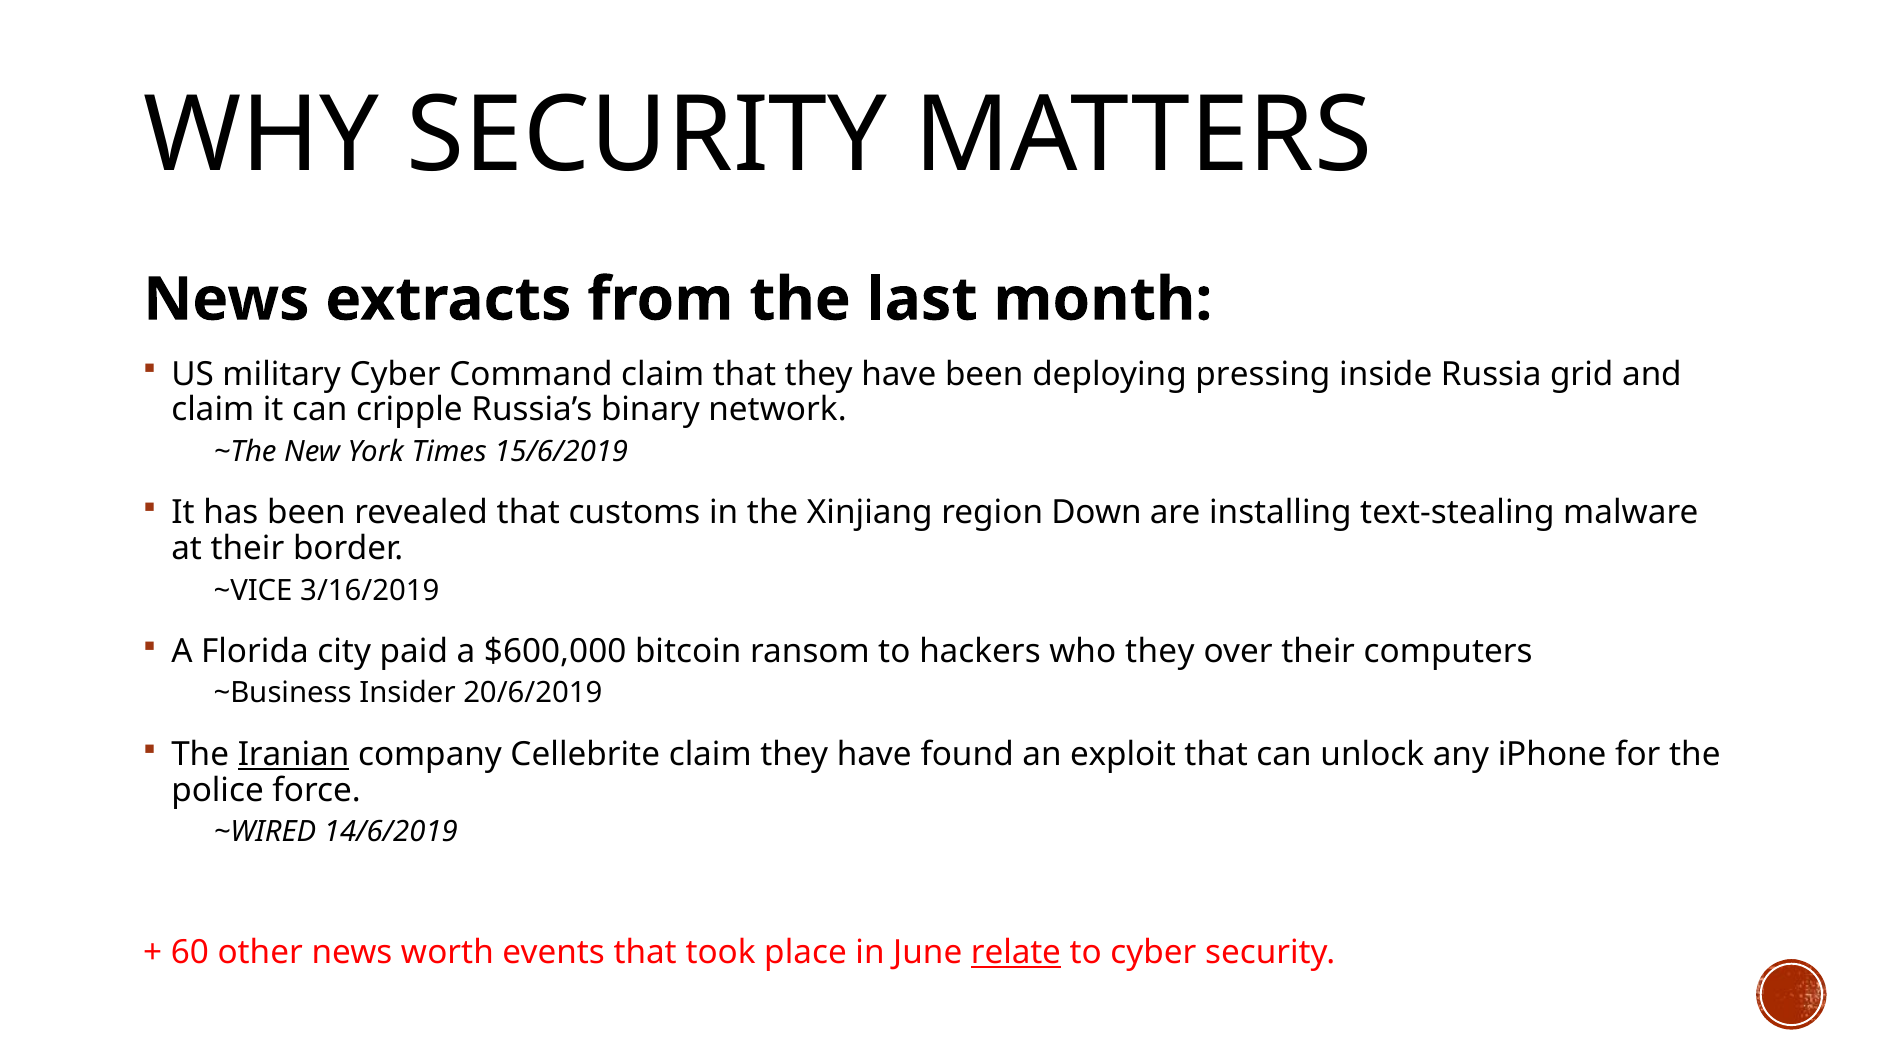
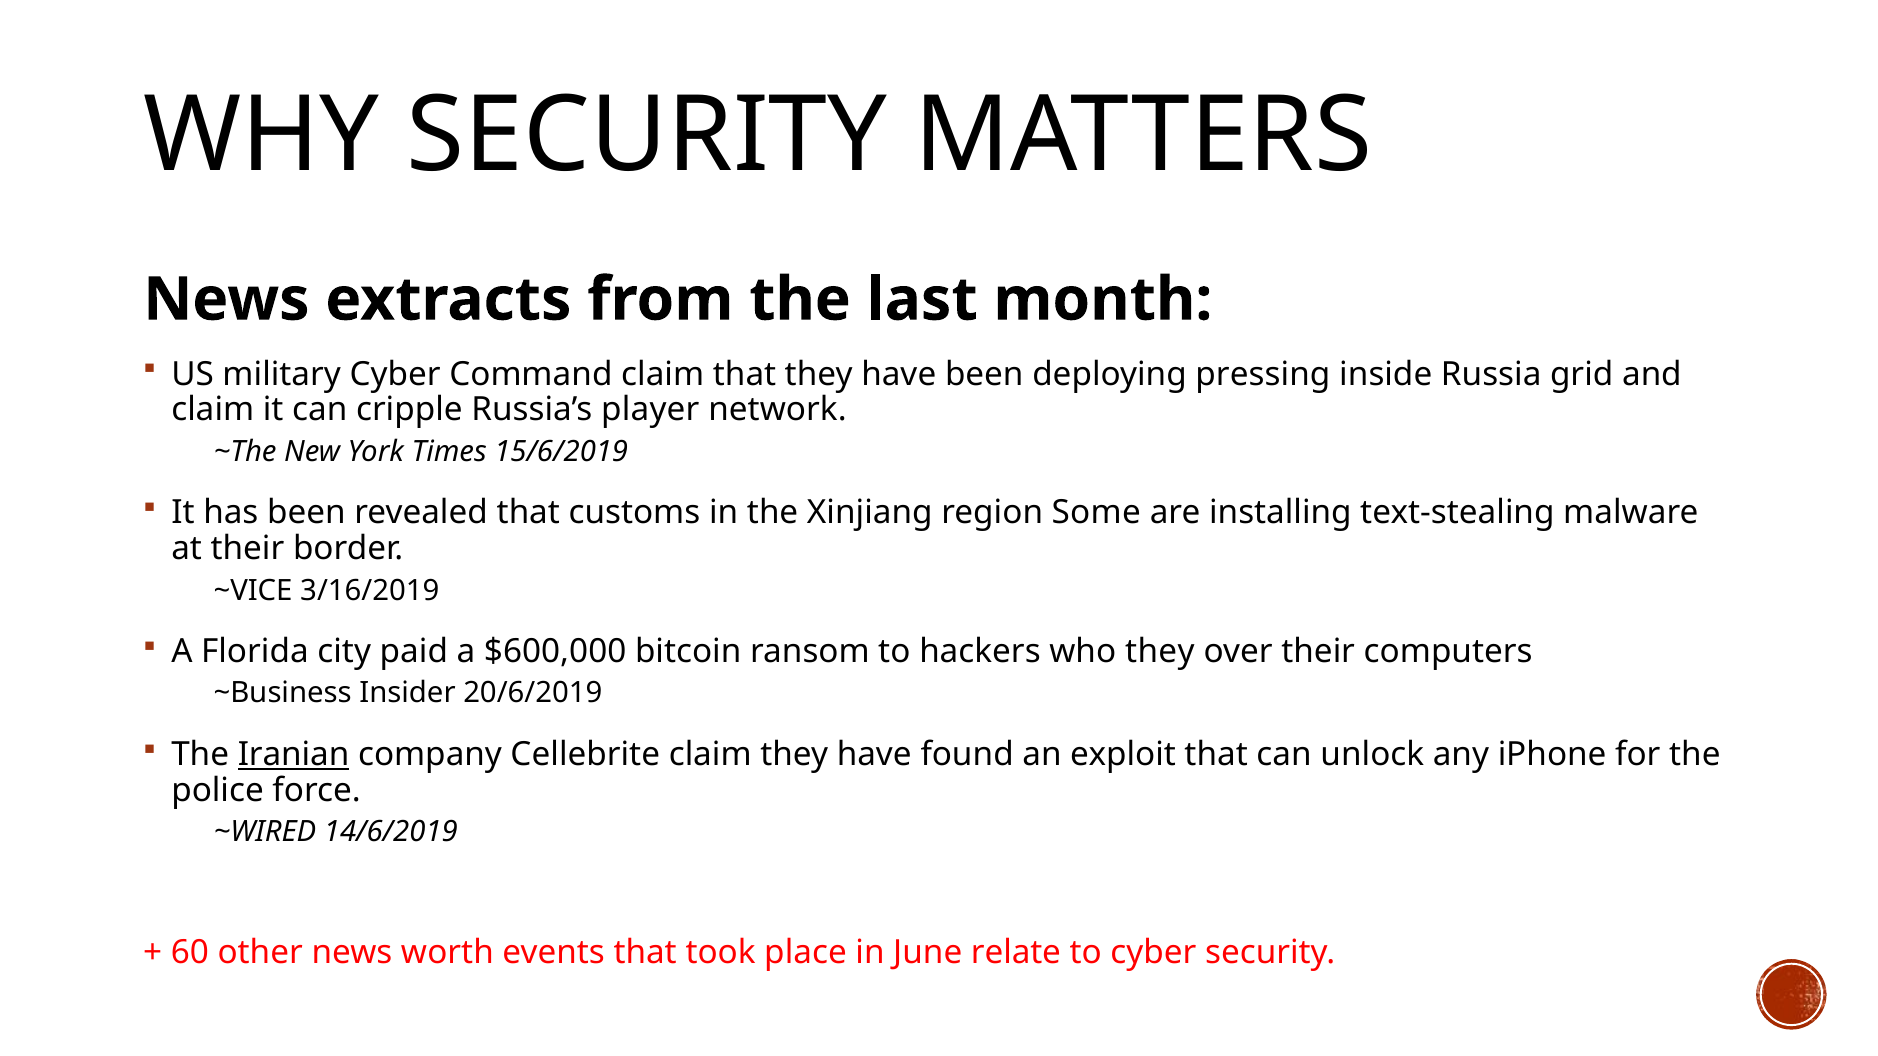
binary: binary -> player
Down: Down -> Some
relate underline: present -> none
